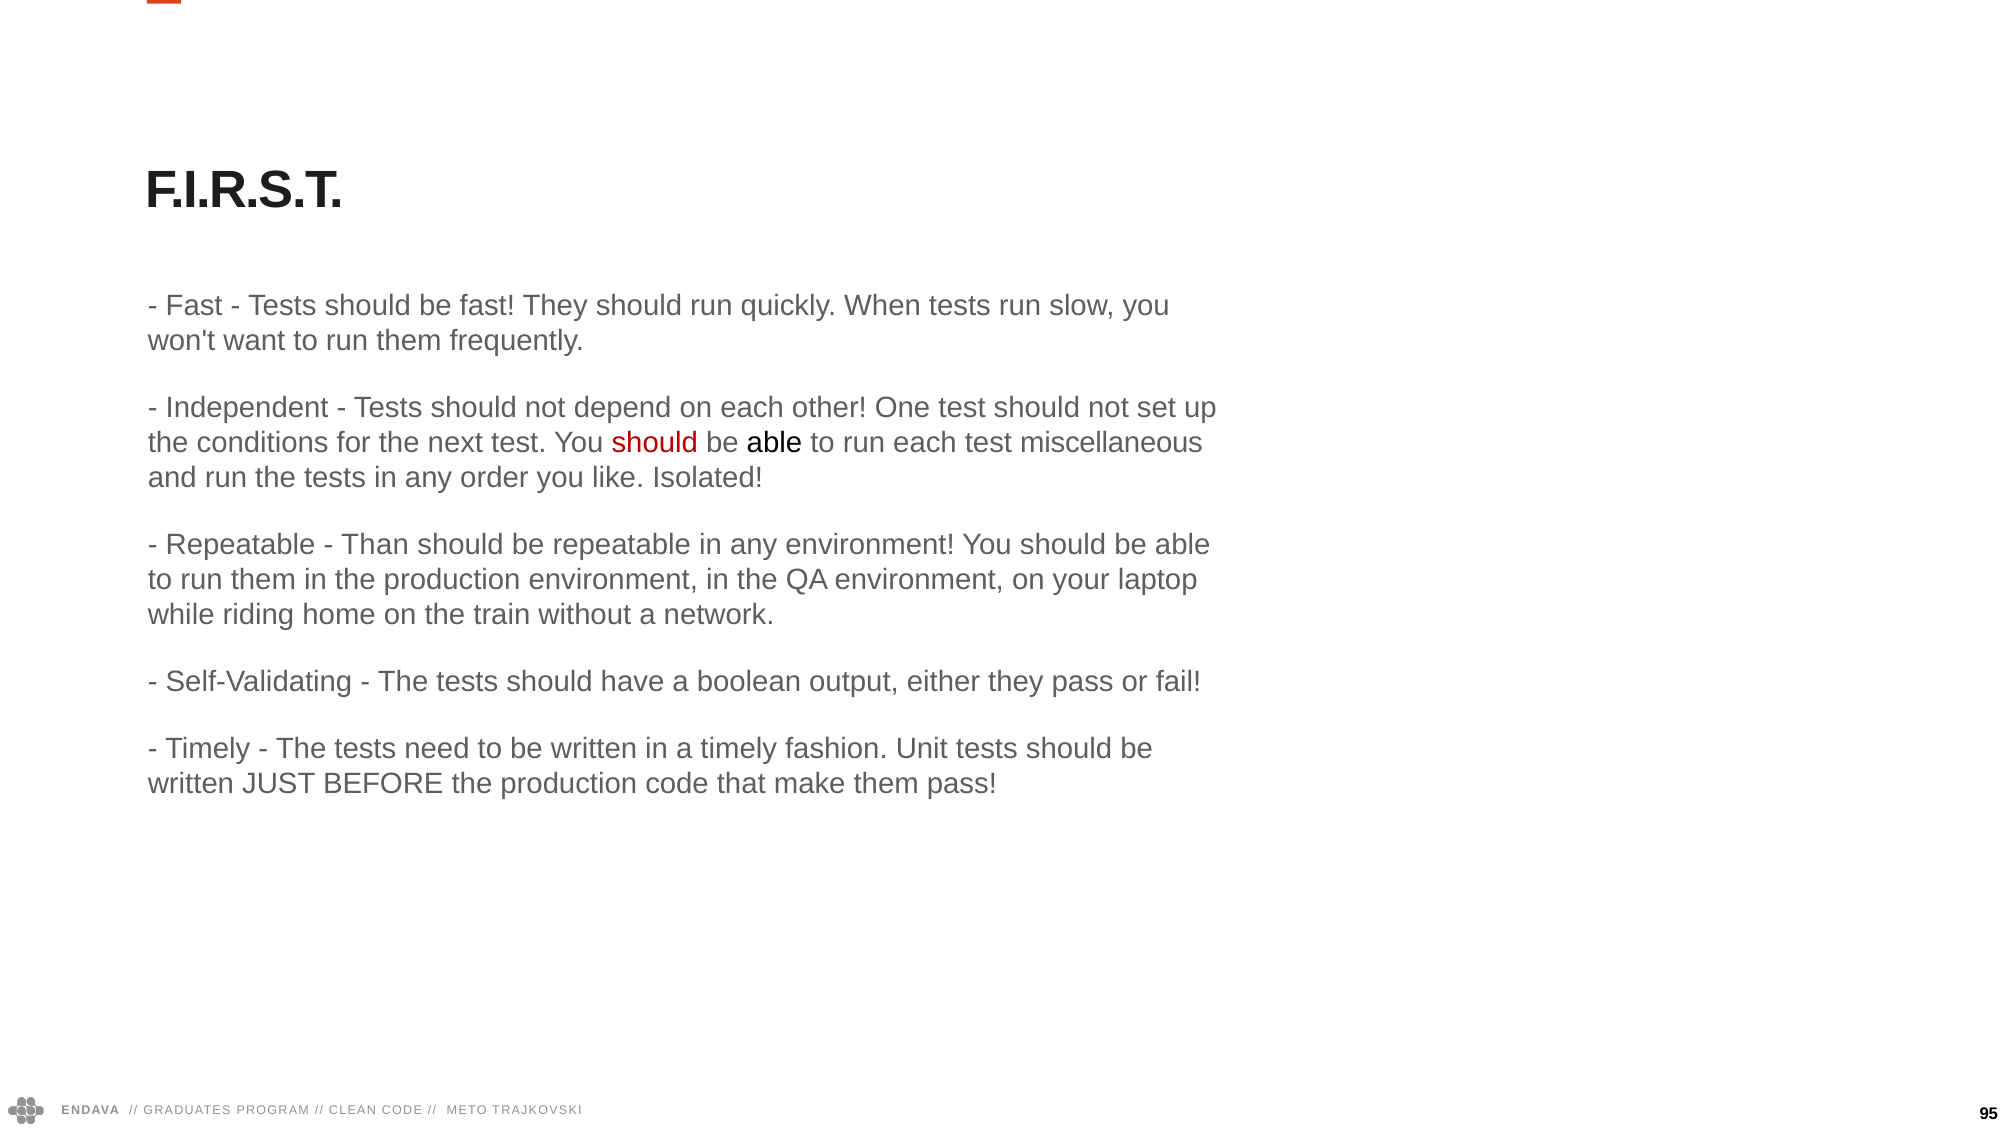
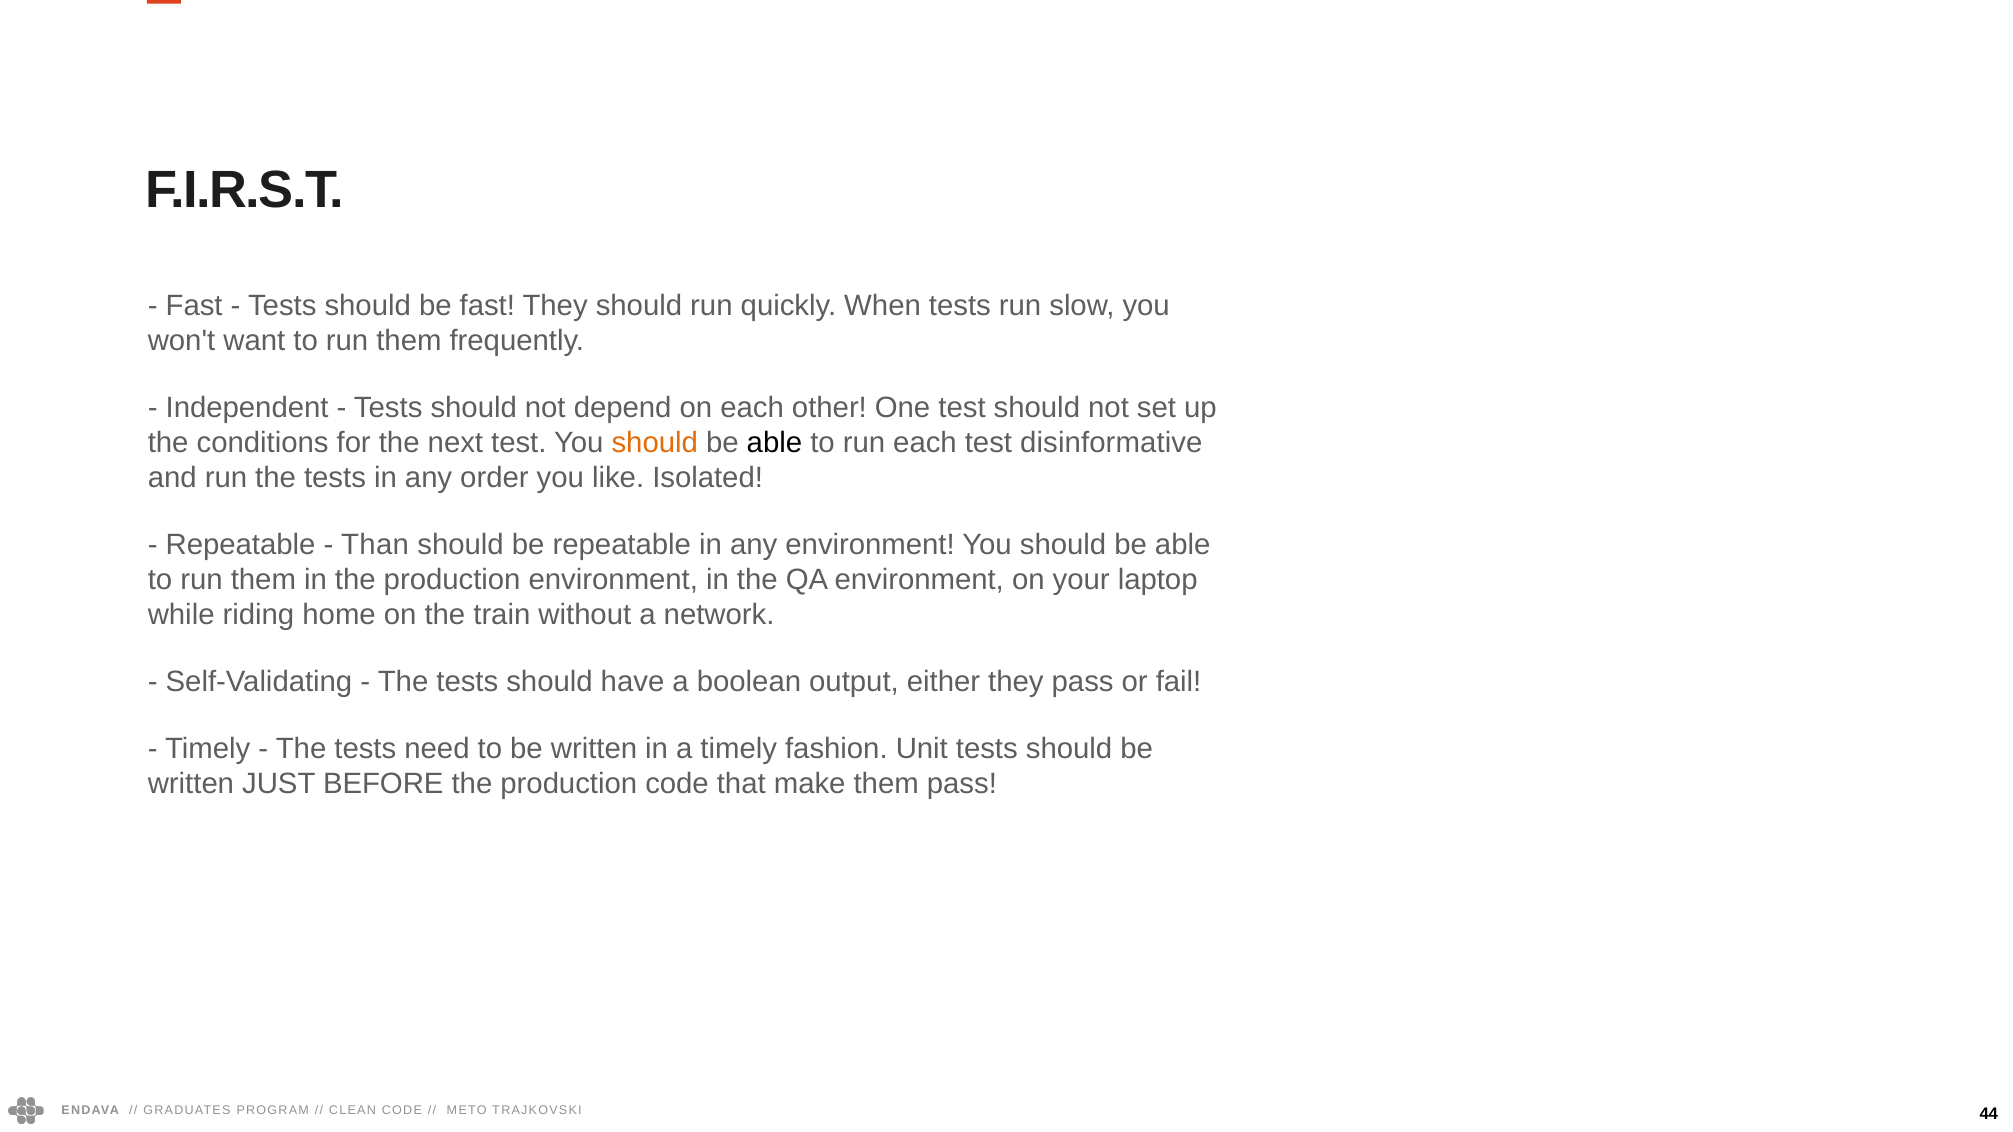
should at (655, 443) colour: red -> orange
miscellaneous: miscellaneous -> disinformative
95: 95 -> 44
